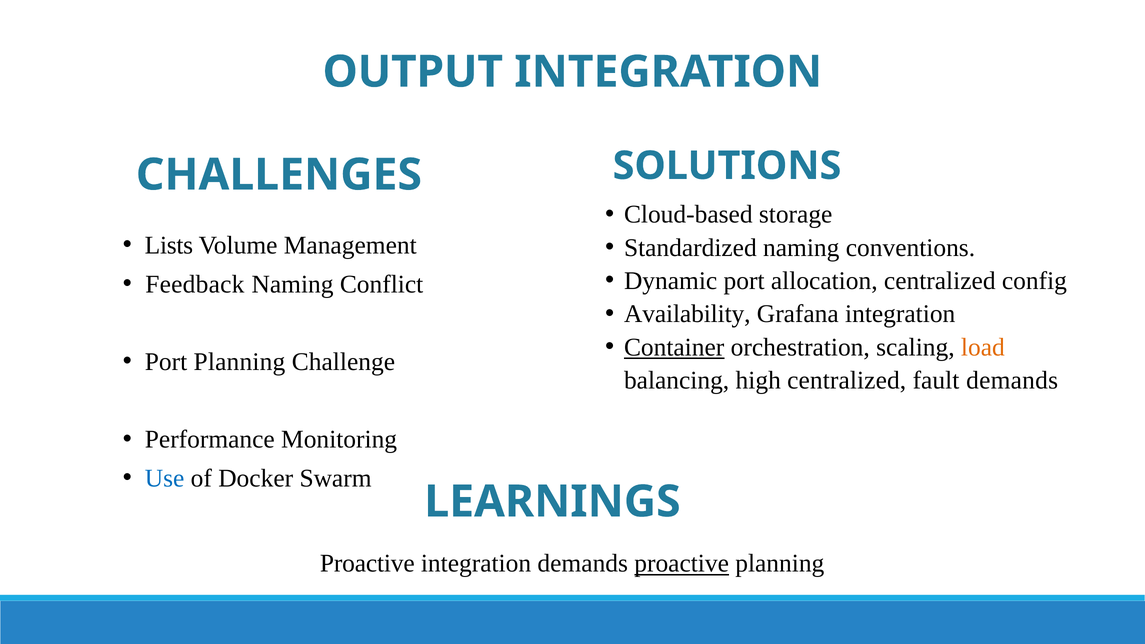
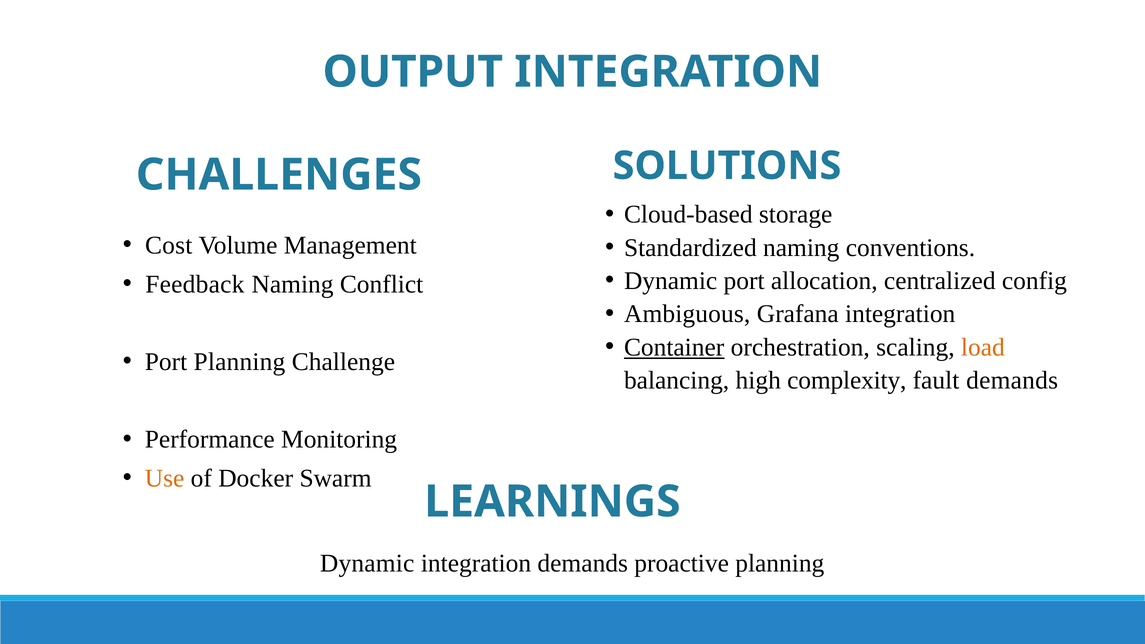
Lists: Lists -> Cost
Availability: Availability -> Ambiguous
high centralized: centralized -> complexity
Use colour: blue -> orange
Proactive at (367, 564): Proactive -> Dynamic
proactive at (682, 564) underline: present -> none
